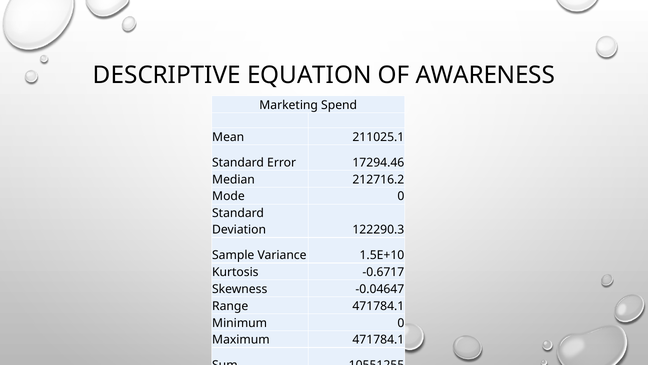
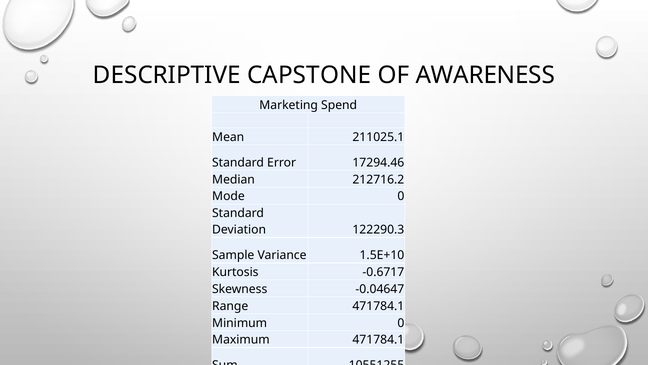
EQUATION: EQUATION -> CAPSTONE
